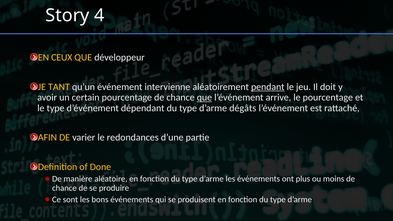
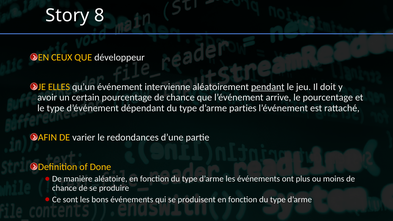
4: 4 -> 8
TANT: TANT -> ELLES
que at (204, 97) underline: present -> none
dégâts: dégâts -> parties
